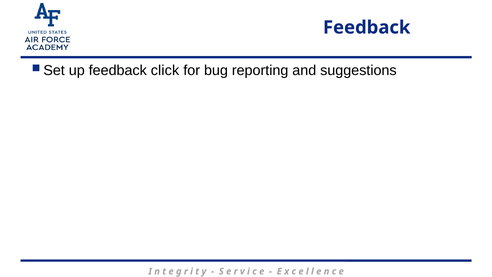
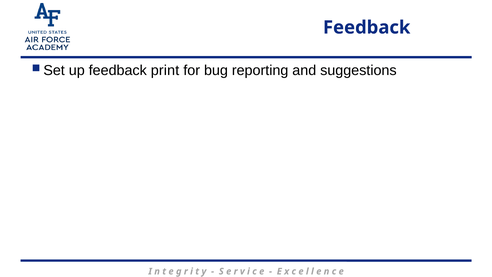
click: click -> print
